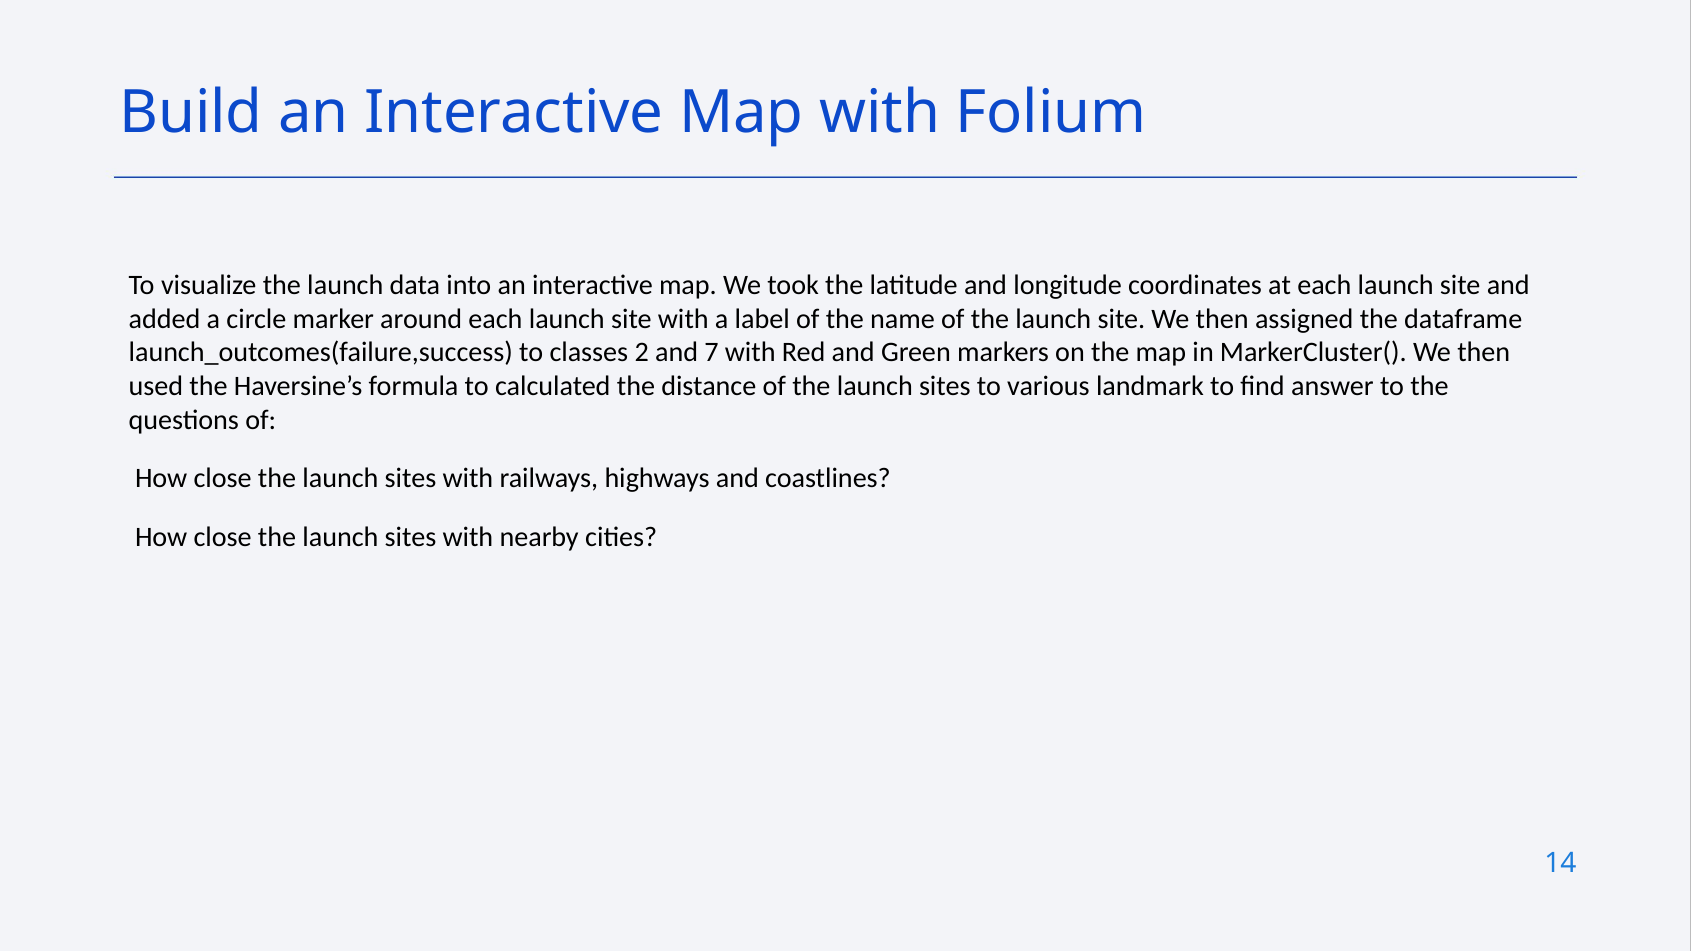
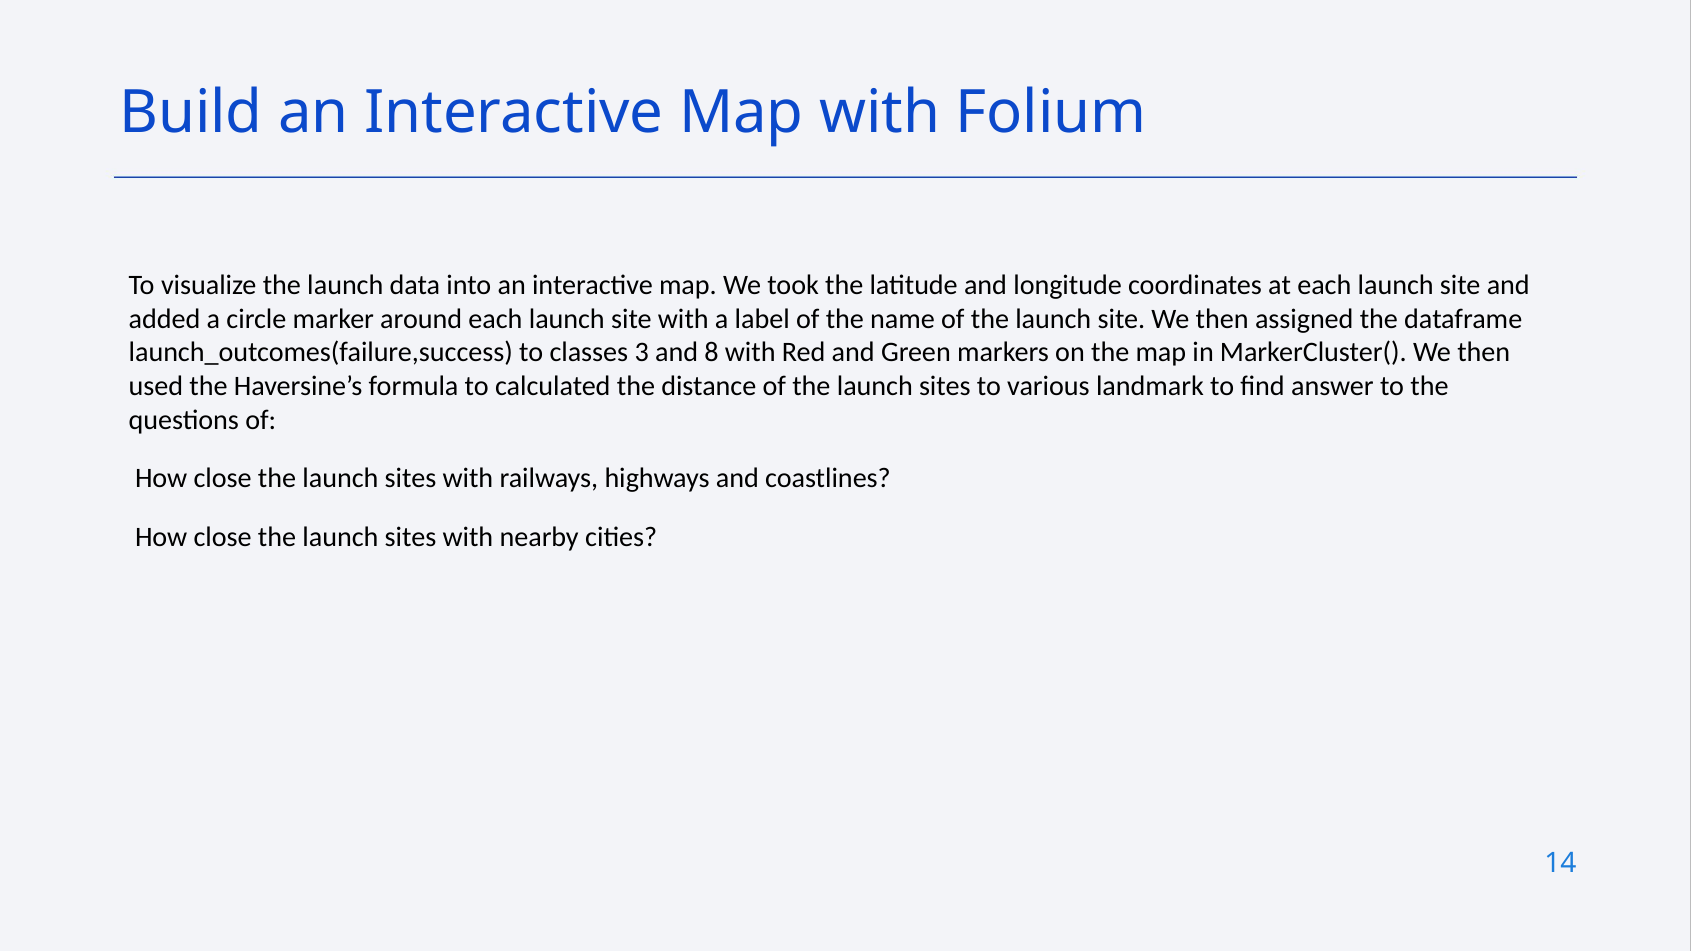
2: 2 -> 3
7: 7 -> 8
